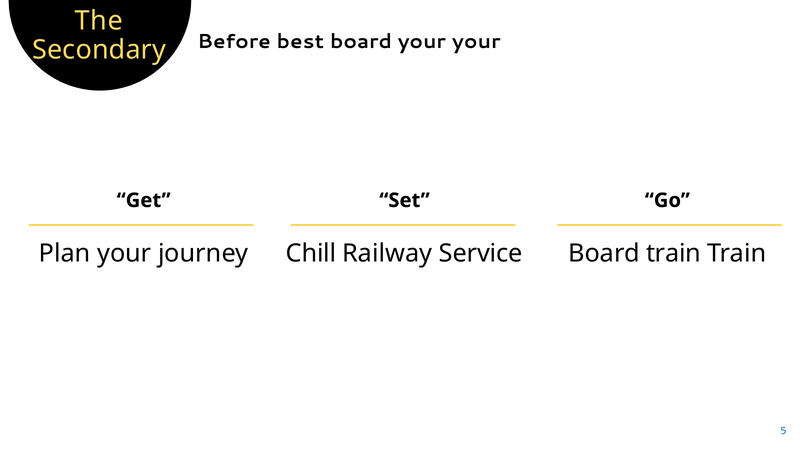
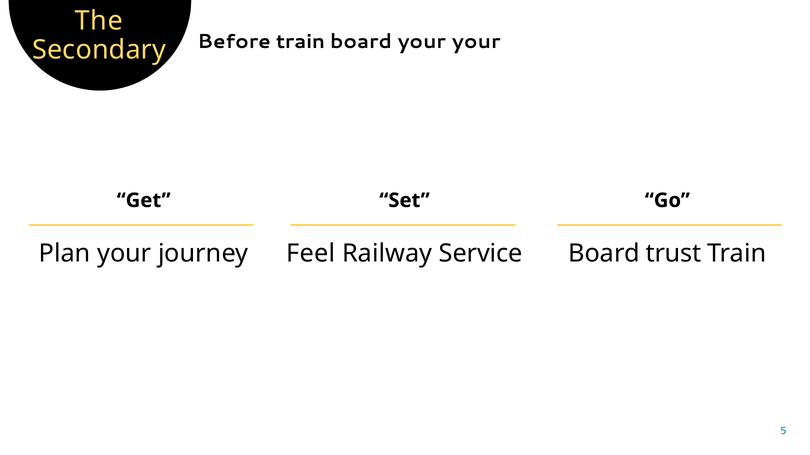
Before best: best -> train
Chill: Chill -> Feel
Board train: train -> trust
